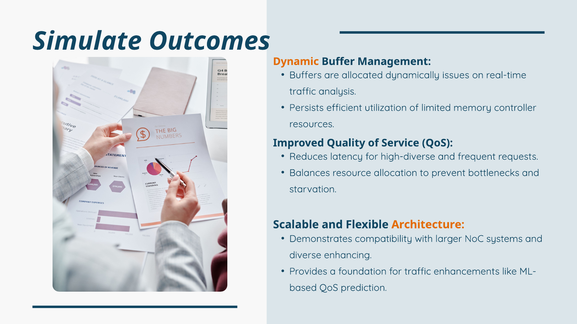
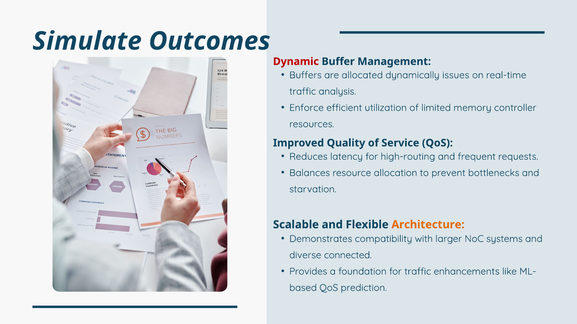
Dynamic colour: orange -> red
Persists: Persists -> Enforce
high-diverse: high-diverse -> high-routing
enhancing: enhancing -> connected
